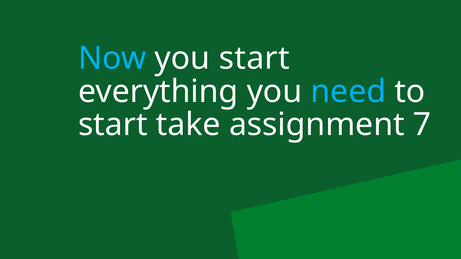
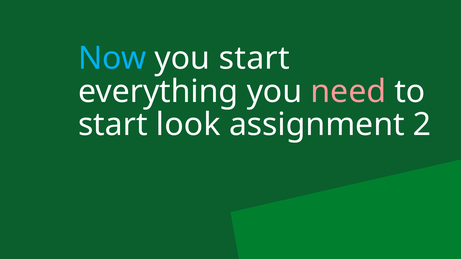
need colour: light blue -> pink
take: take -> look
7: 7 -> 2
